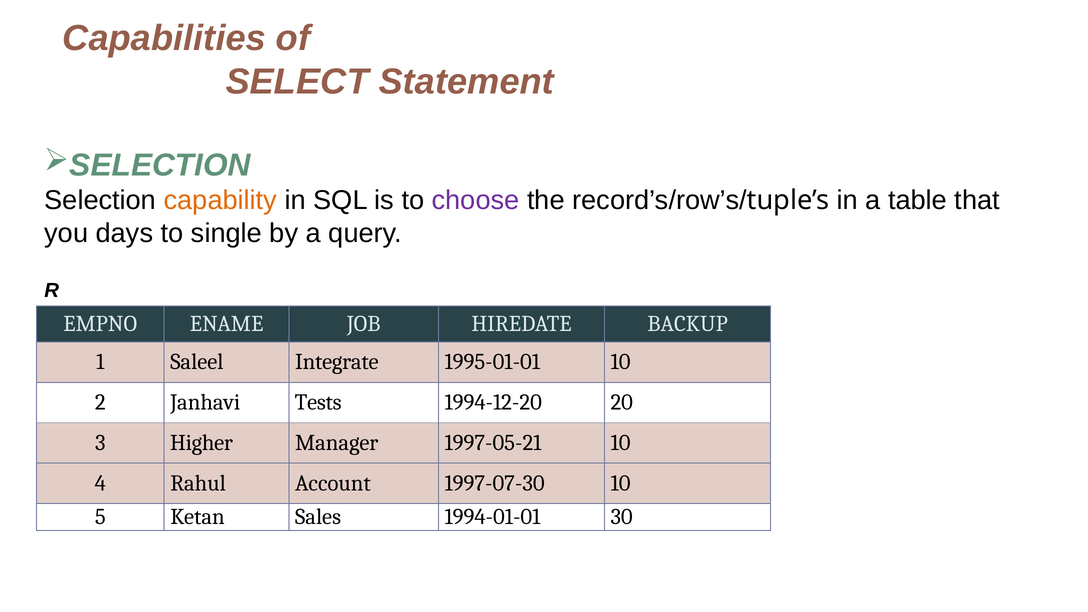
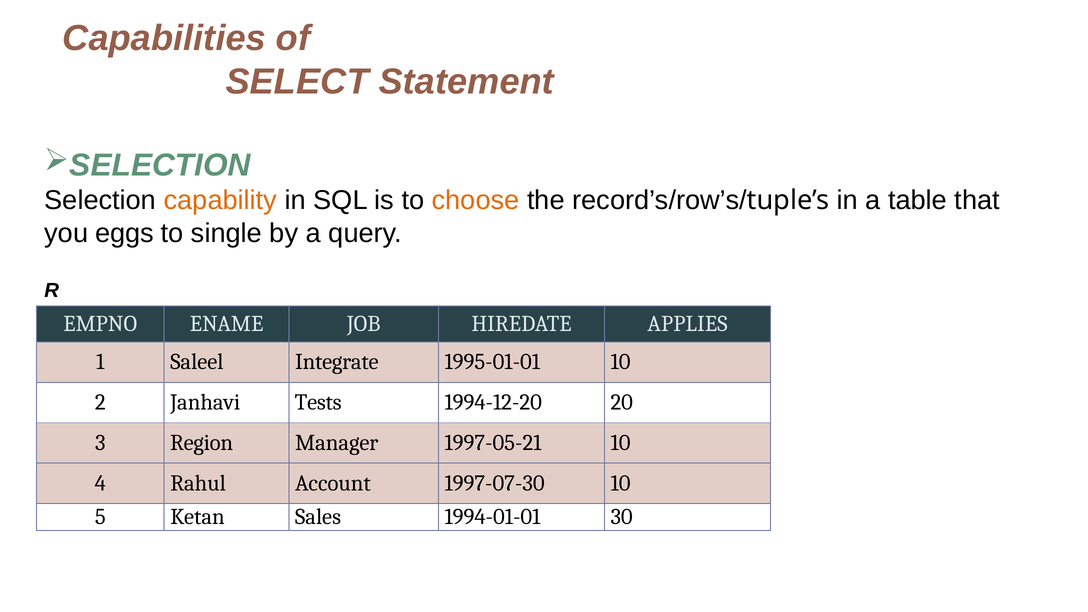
choose colour: purple -> orange
days: days -> eggs
BACKUP: BACKUP -> APPLIES
Higher: Higher -> Region
